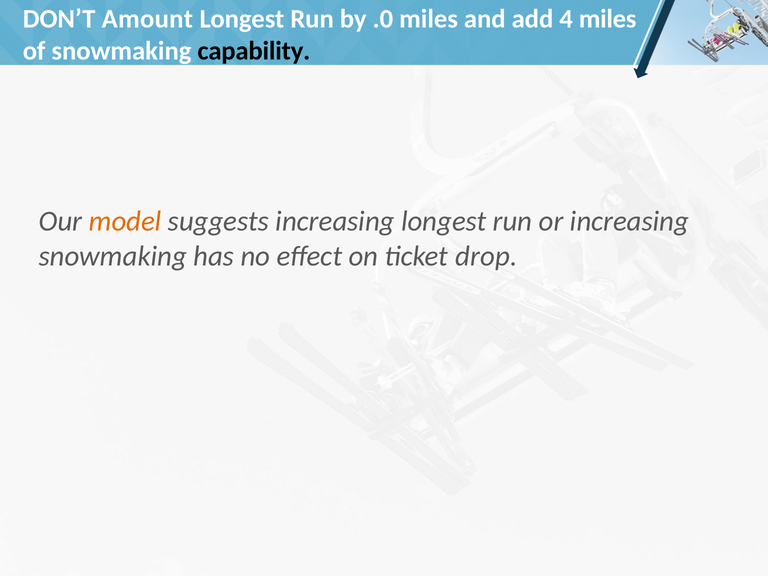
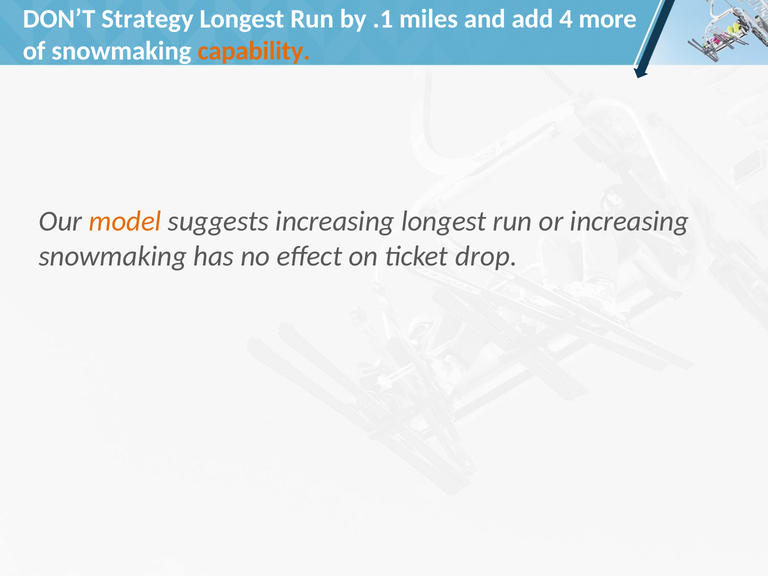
Amount: Amount -> Strategy
.0: .0 -> .1
4 miles: miles -> more
capability colour: black -> orange
